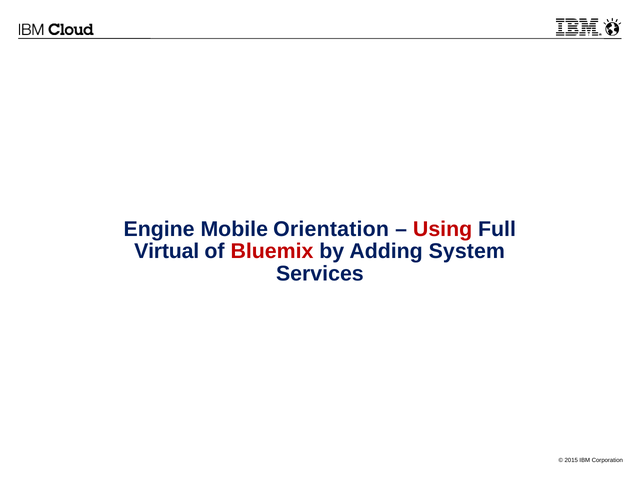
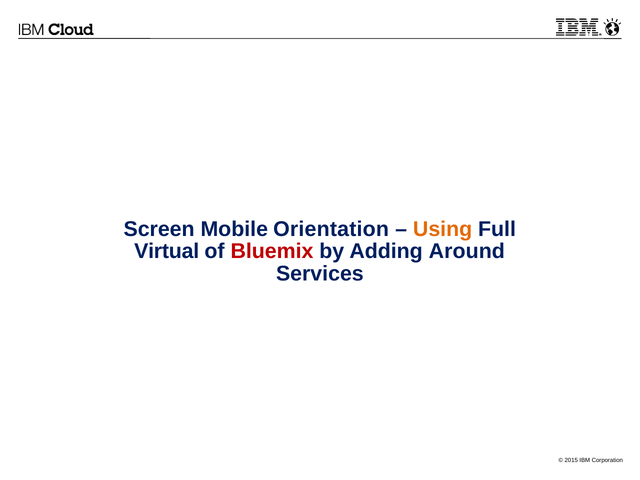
Engine: Engine -> Screen
Using colour: red -> orange
System: System -> Around
